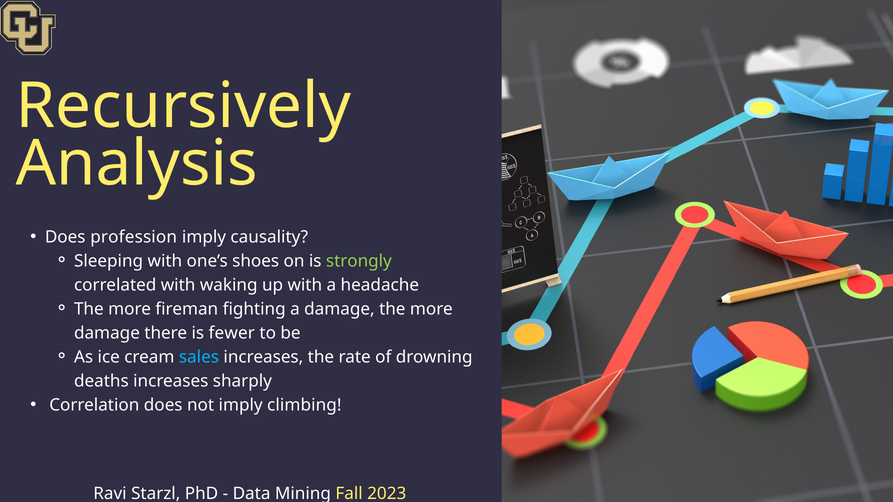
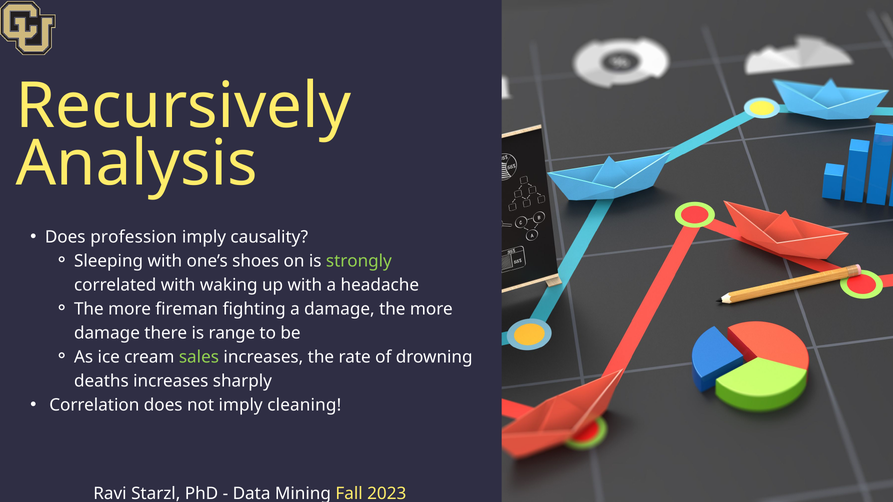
fewer: fewer -> range
sales colour: light blue -> light green
climbing: climbing -> cleaning
